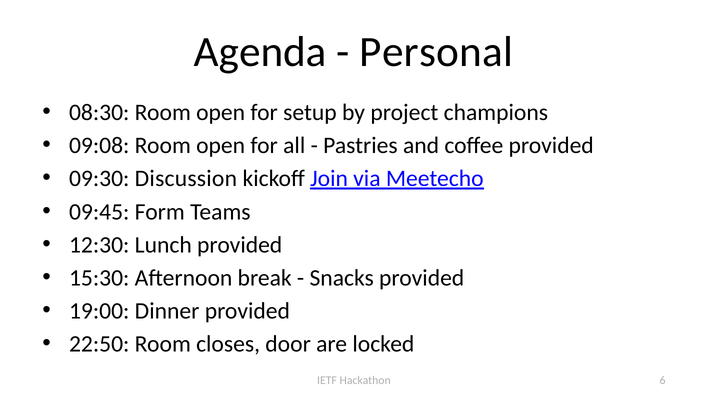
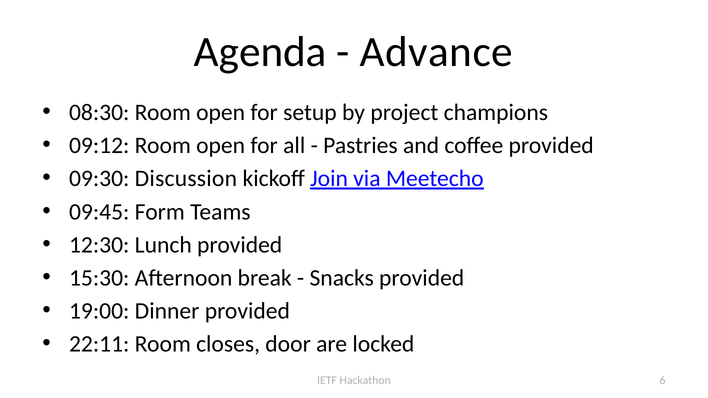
Personal: Personal -> Advance
09:08: 09:08 -> 09:12
22:50: 22:50 -> 22:11
